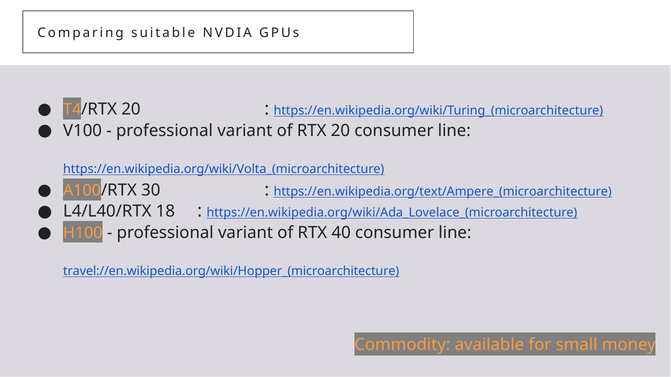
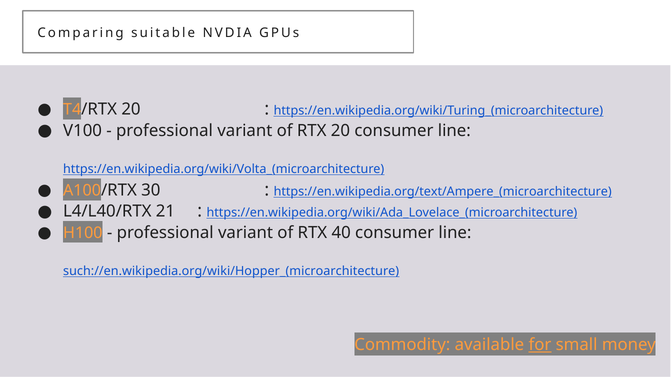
18: 18 -> 21
travel://en.wikipedia.org/wiki/Hopper_(microarchitecture: travel://en.wikipedia.org/wiki/Hopper_(microarchitecture -> such://en.wikipedia.org/wiki/Hopper_(microarchitecture
for underline: none -> present
